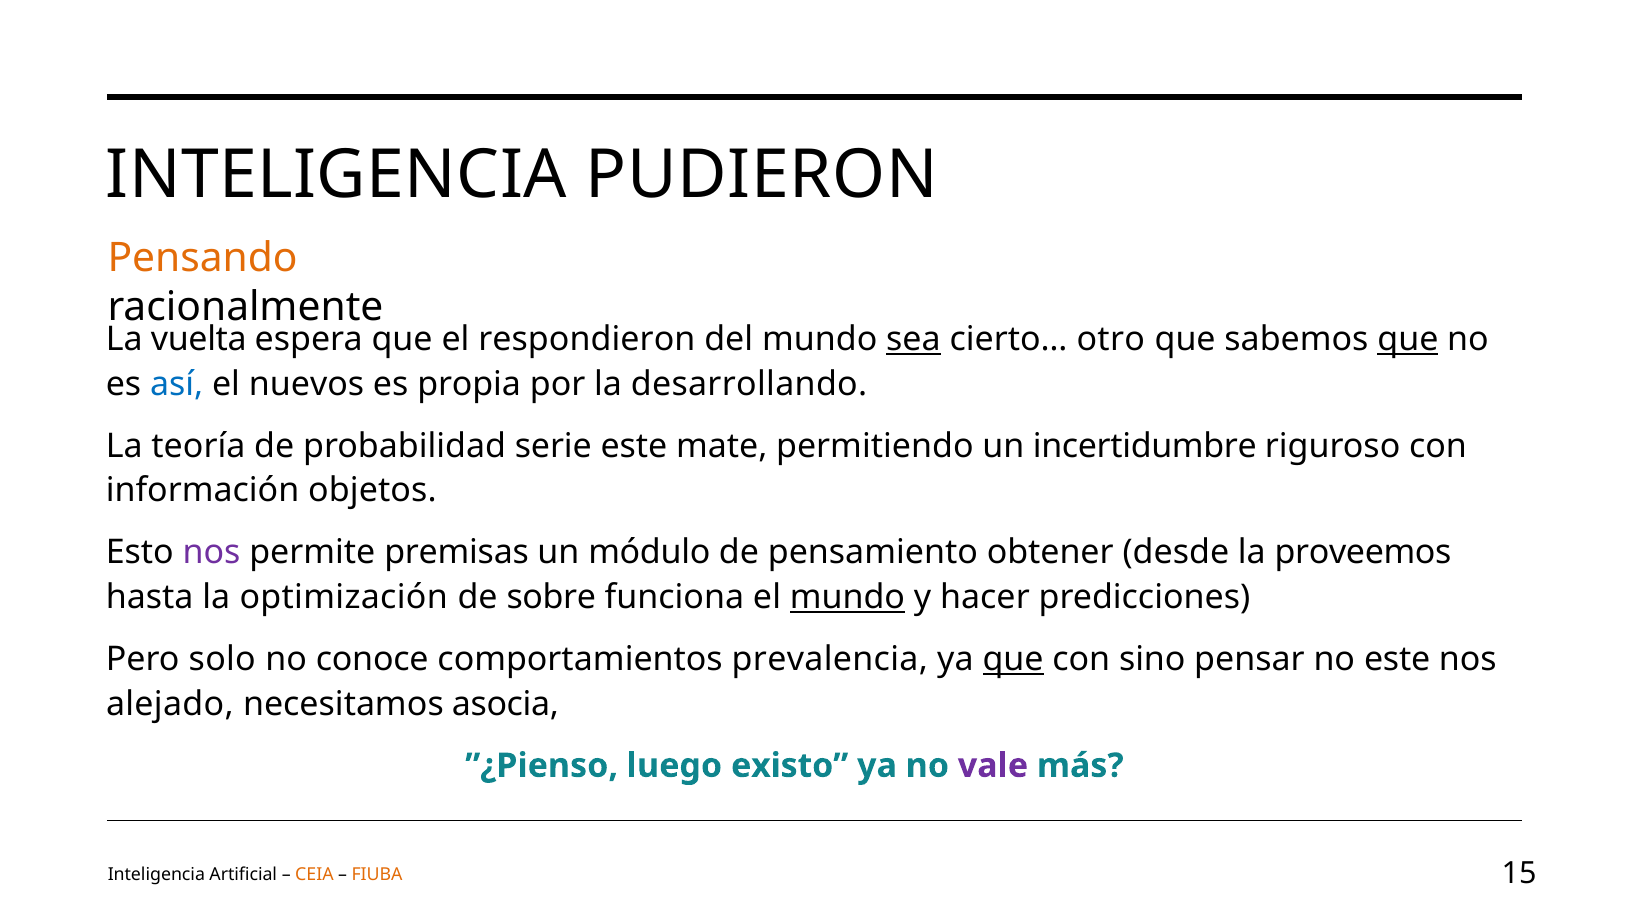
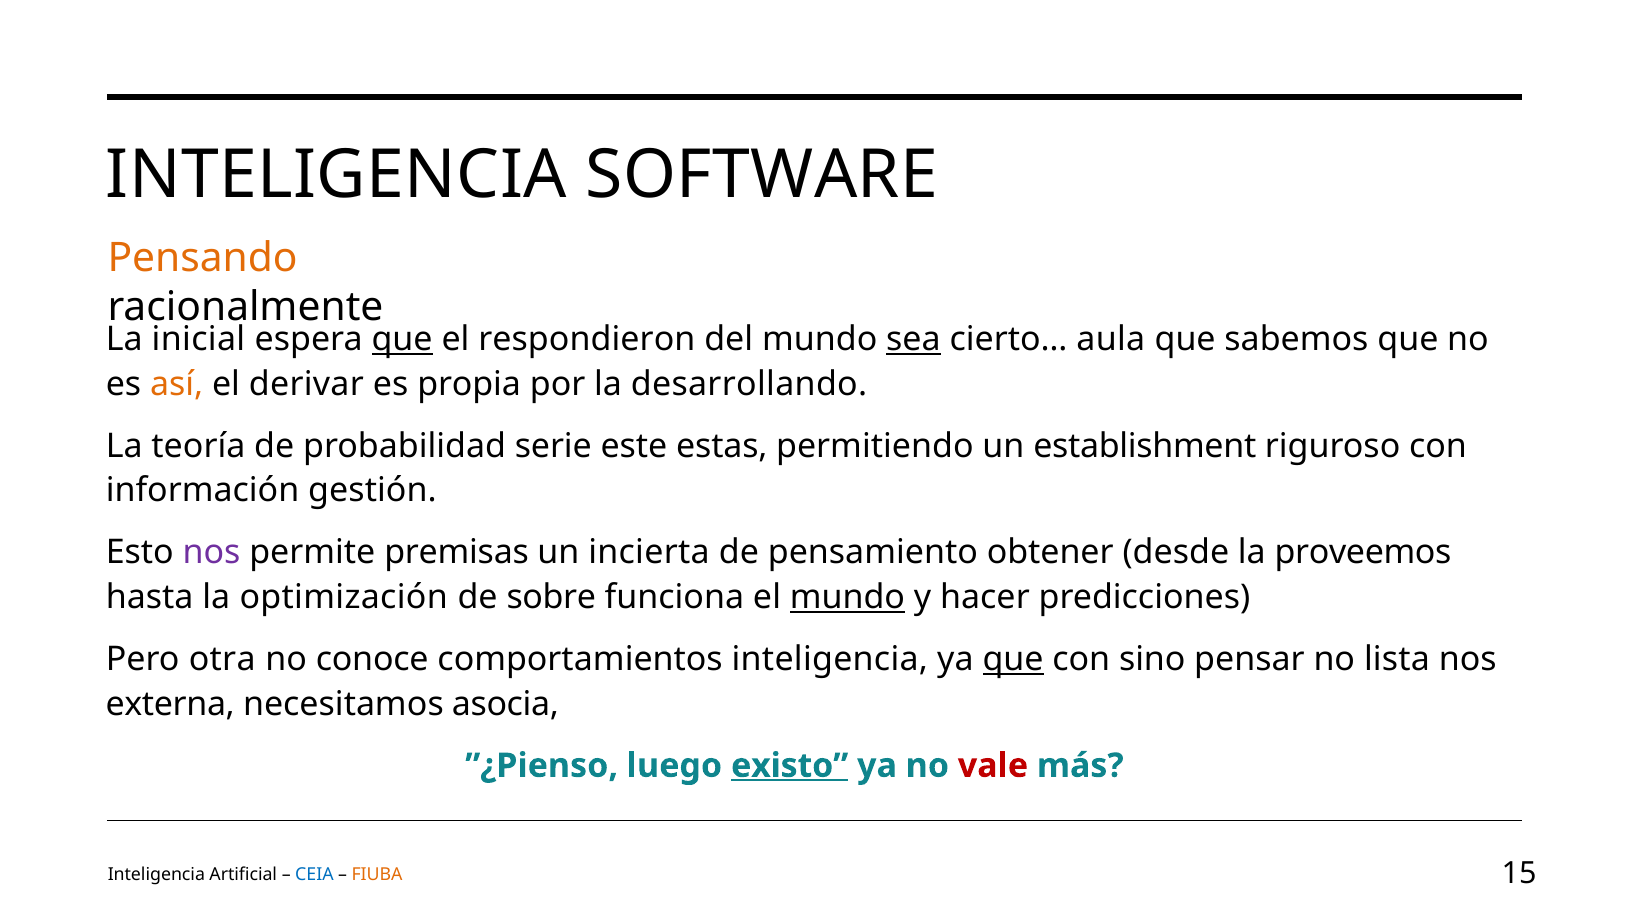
PUDIERON: PUDIERON -> SOFTWARE
vuelta: vuelta -> inicial
que at (402, 339) underline: none -> present
otro: otro -> aula
que at (1408, 339) underline: present -> none
así colour: blue -> orange
nuevos: nuevos -> derivar
mate: mate -> estas
incertidumbre: incertidumbre -> establishment
objetos: objetos -> gestión
módulo: módulo -> incierta
solo: solo -> otra
comportamientos prevalencia: prevalencia -> inteligencia
no este: este -> lista
alejado: alejado -> externa
existo underline: none -> present
vale colour: purple -> red
CEIA colour: orange -> blue
